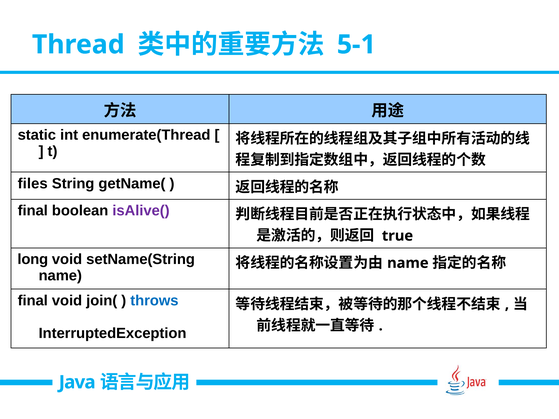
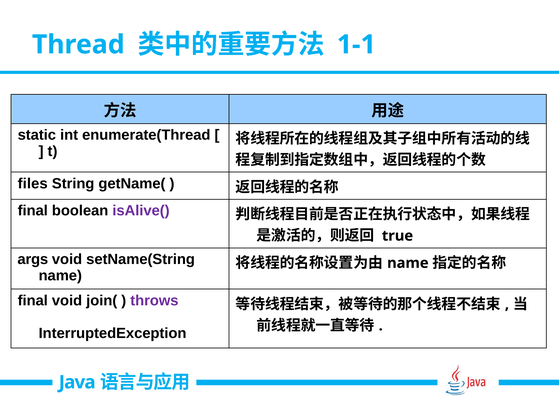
5-1: 5-1 -> 1-1
long: long -> args
throws colour: blue -> purple
